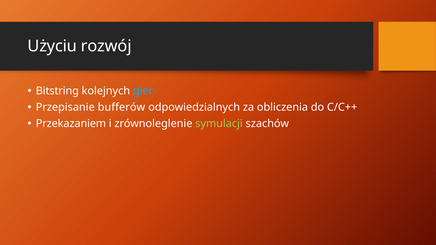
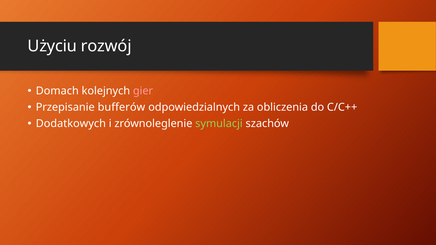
Bitstring: Bitstring -> Domach
gier colour: light blue -> pink
Przekazaniem: Przekazaniem -> Dodatkowych
